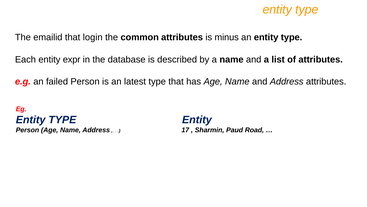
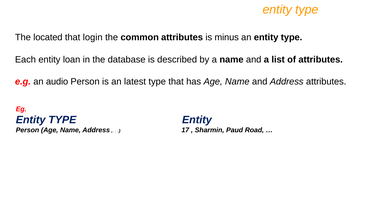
emailid: emailid -> located
expr: expr -> loan
failed: failed -> audio
